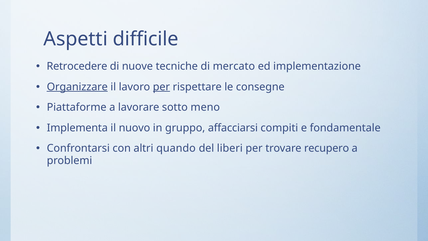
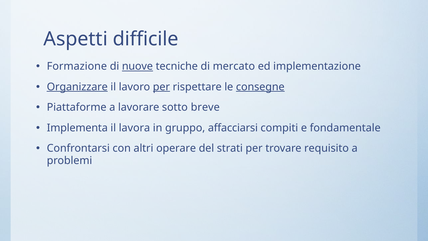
Retrocedere: Retrocedere -> Formazione
nuove underline: none -> present
consegne underline: none -> present
meno: meno -> breve
nuovo: nuovo -> lavora
quando: quando -> operare
liberi: liberi -> strati
recupero: recupero -> requisito
